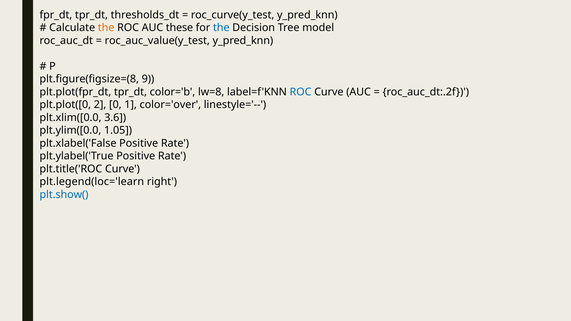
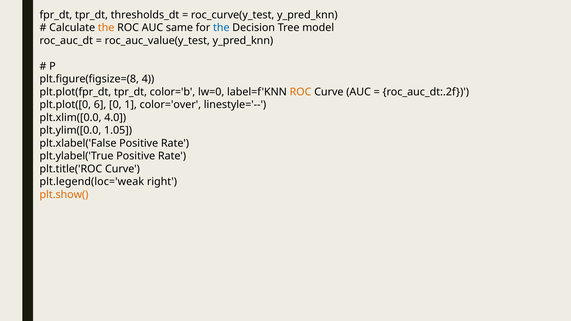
these: these -> same
9: 9 -> 4
lw=8: lw=8 -> lw=0
ROC at (301, 92) colour: blue -> orange
2: 2 -> 6
3.6: 3.6 -> 4.0
plt.legend(loc='learn: plt.legend(loc='learn -> plt.legend(loc='weak
plt.show( colour: blue -> orange
